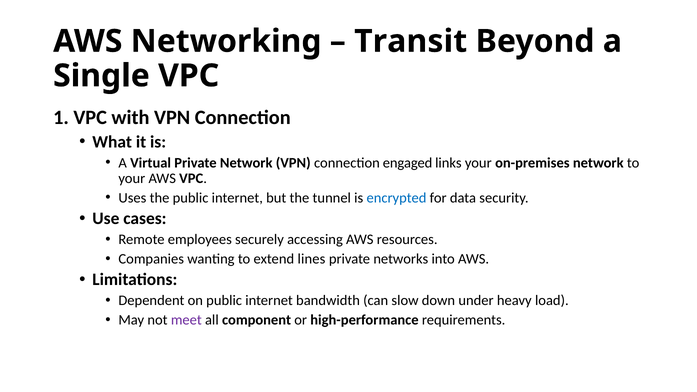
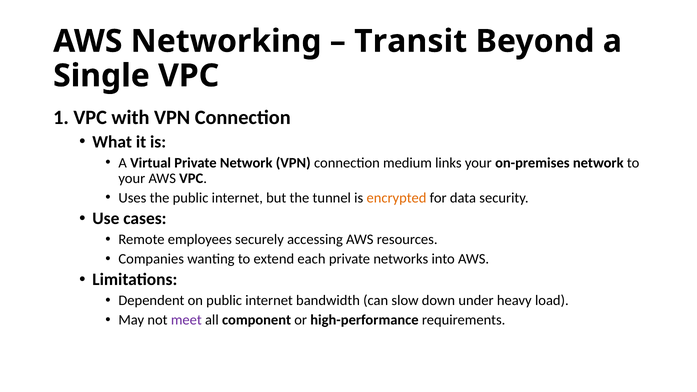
engaged: engaged -> medium
encrypted colour: blue -> orange
lines: lines -> each
